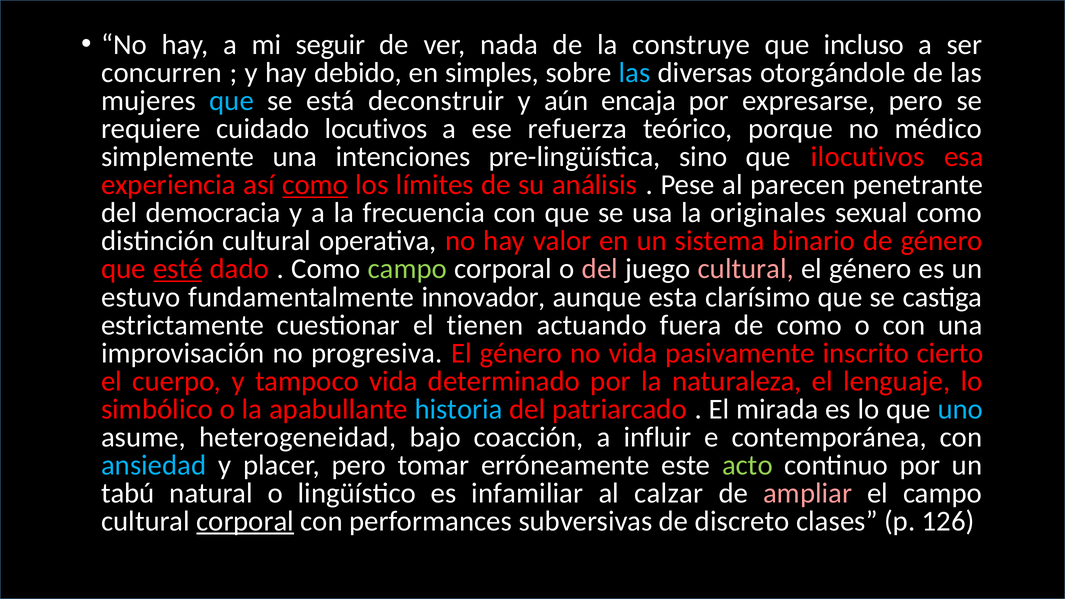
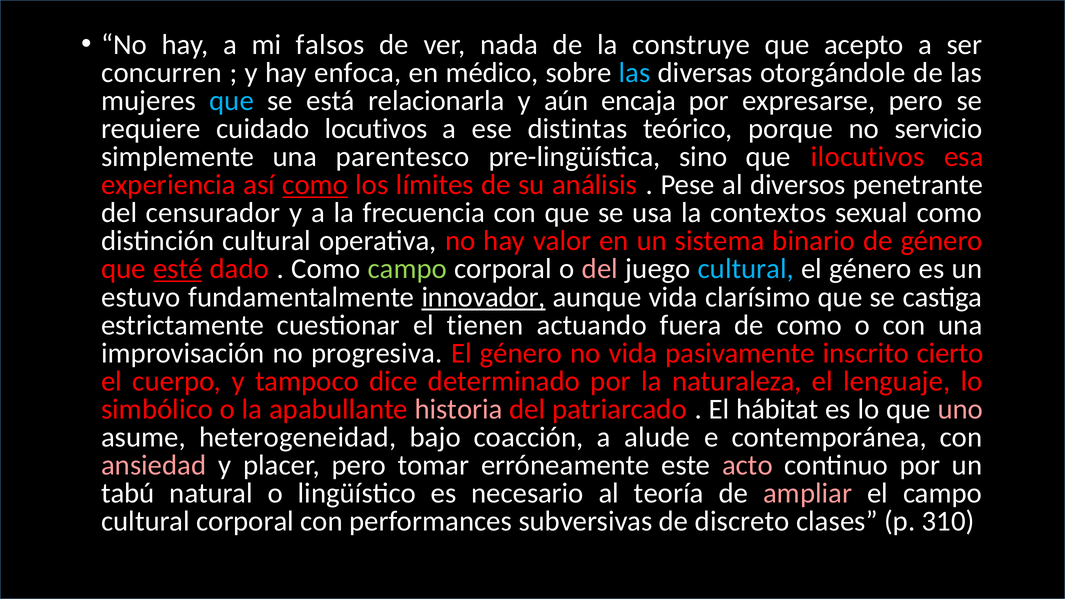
seguir: seguir -> falsos
incluso: incluso -> acepto
debido: debido -> enfoca
simples: simples -> médico
deconstruir: deconstruir -> relacionarla
refuerza: refuerza -> distintas
médico: médico -> servicio
intenciones: intenciones -> parentesco
parecen: parecen -> diversos
democracia: democracia -> censurador
originales: originales -> contextos
cultural at (746, 269) colour: pink -> light blue
innovador underline: none -> present
aunque esta: esta -> vida
tampoco vida: vida -> dice
historia colour: light blue -> pink
mirada: mirada -> hábitat
uno colour: light blue -> pink
influir: influir -> alude
ansiedad colour: light blue -> pink
acto colour: light green -> pink
infamiliar: infamiliar -> necesario
calzar: calzar -> teoría
corporal at (245, 521) underline: present -> none
126: 126 -> 310
